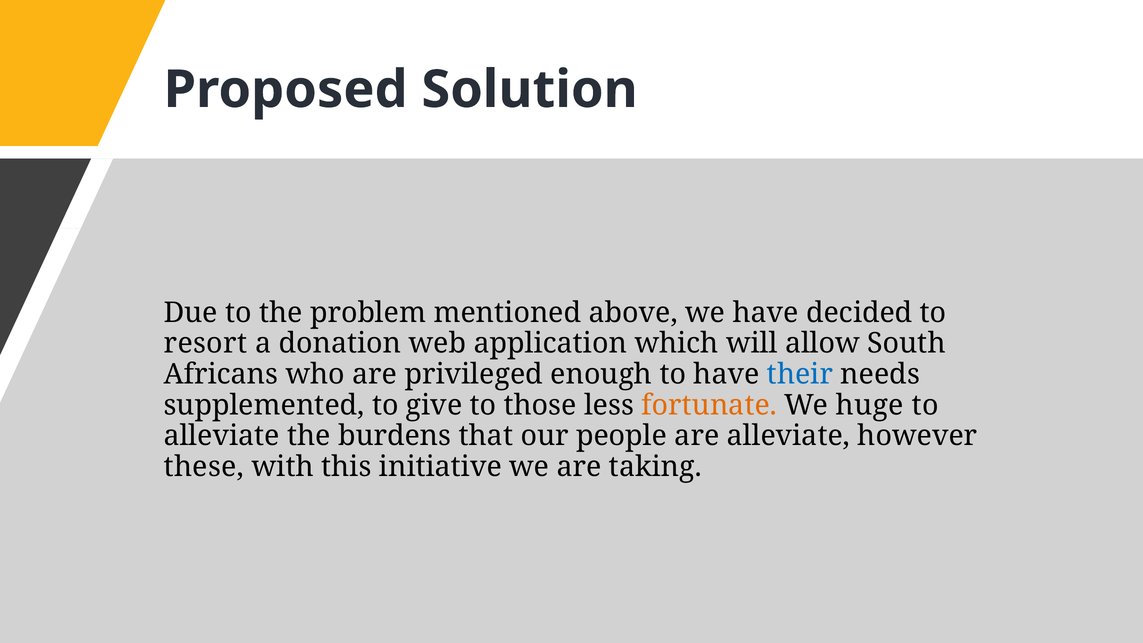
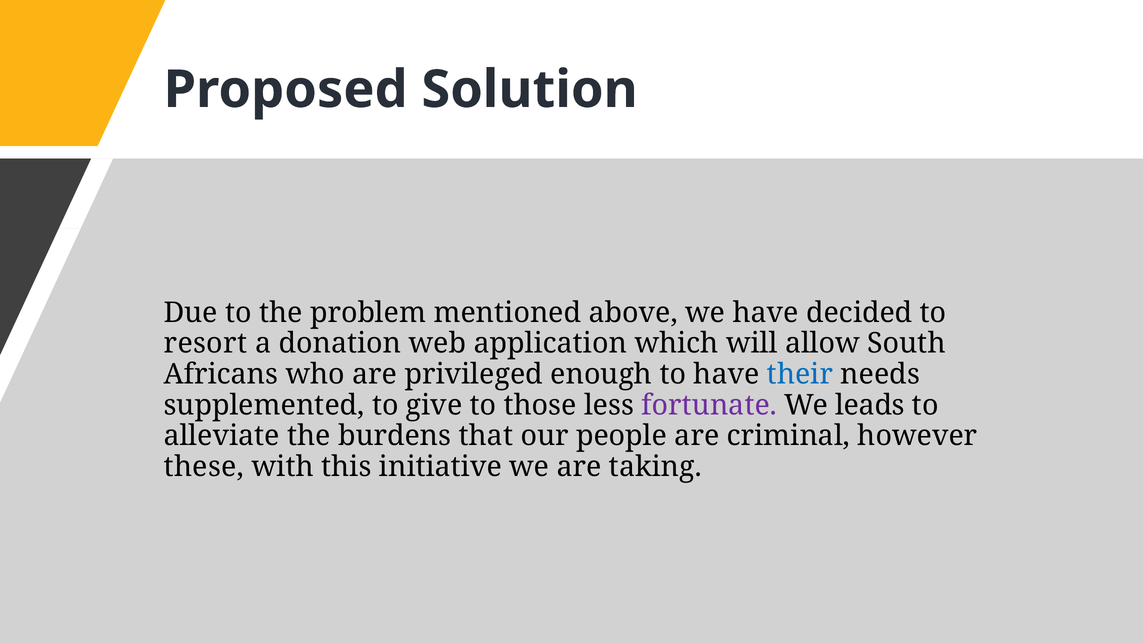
fortunate colour: orange -> purple
huge: huge -> leads
are alleviate: alleviate -> criminal
